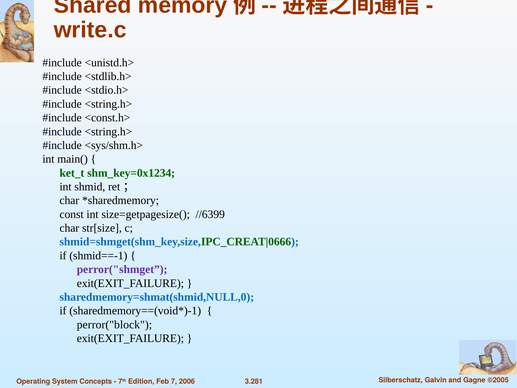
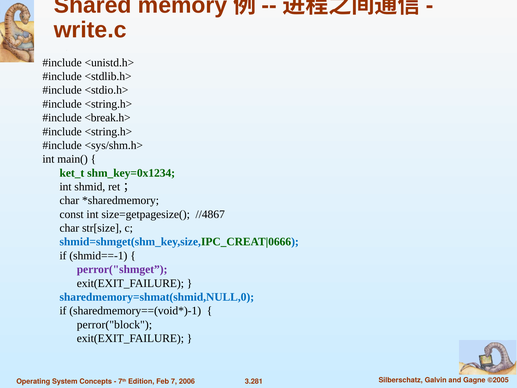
<const.h>: <const.h> -> <break.h>
//6399: //6399 -> //4867
